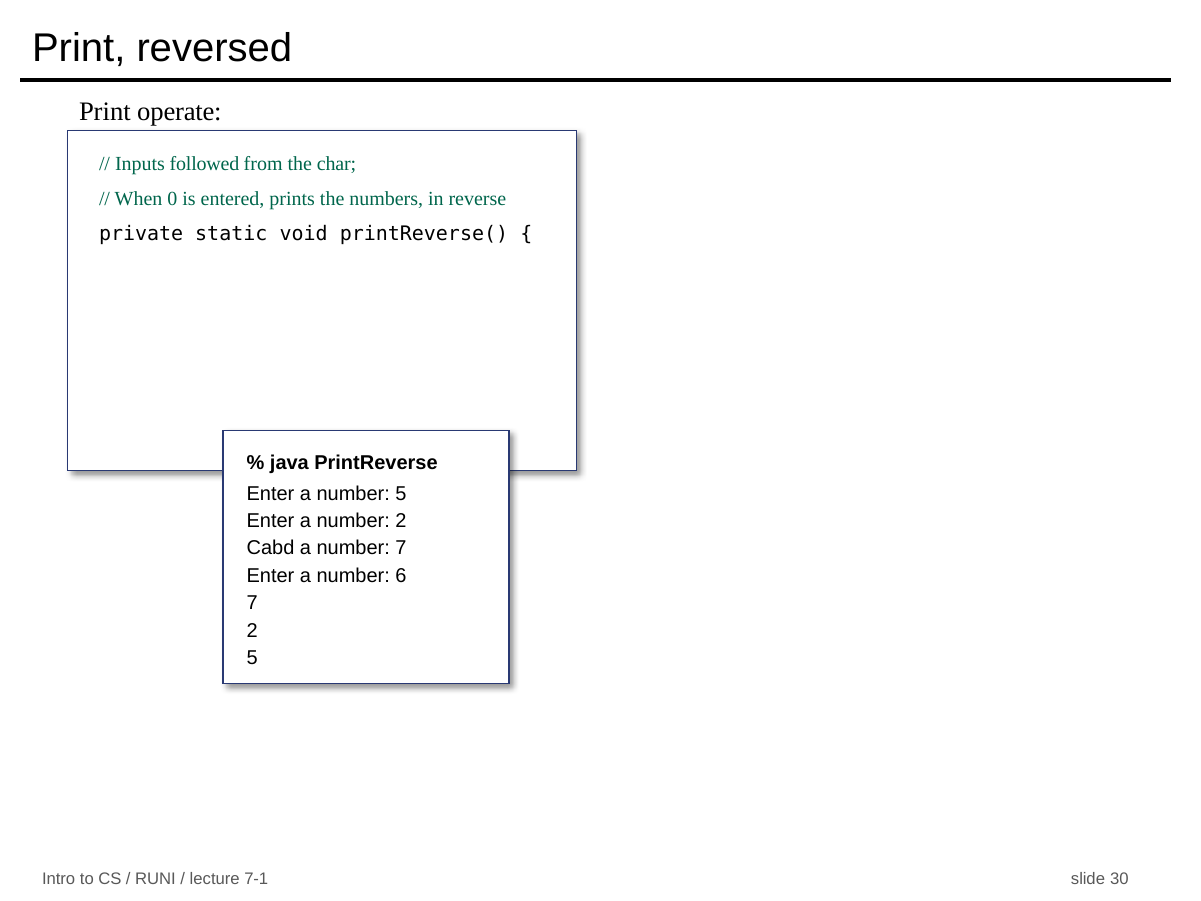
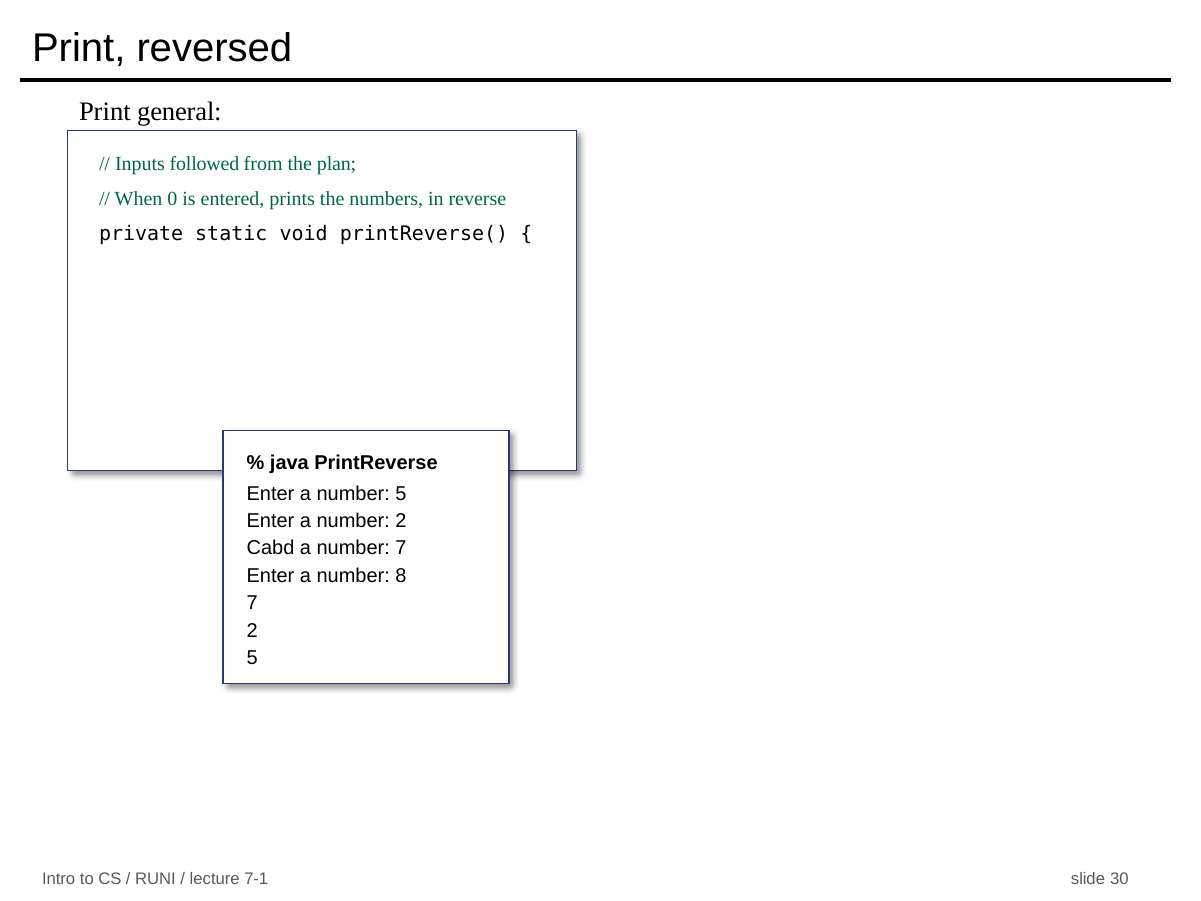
operate: operate -> general
char: char -> plan
6: 6 -> 8
